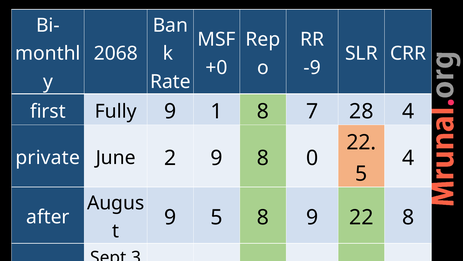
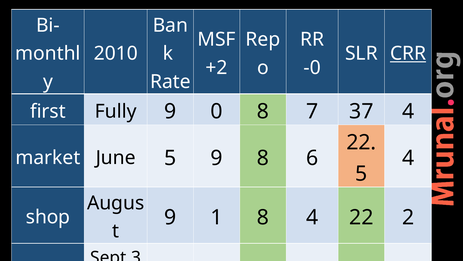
2068: 2068 -> 2010
CRR underline: none -> present
+0: +0 -> +2
-9: -9 -> -0
9 1: 1 -> 0
28: 28 -> 37
private: private -> market
June 2: 2 -> 5
8 0: 0 -> 6
9 5: 5 -> 1
8 9: 9 -> 4
22 8: 8 -> 2
after: after -> shop
